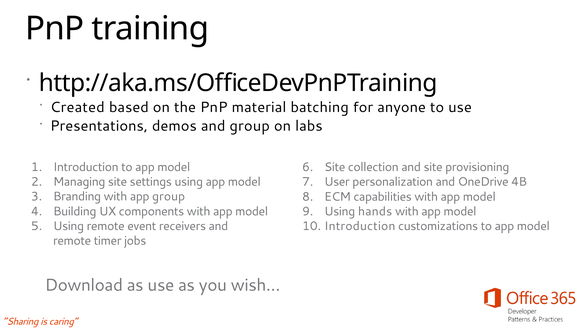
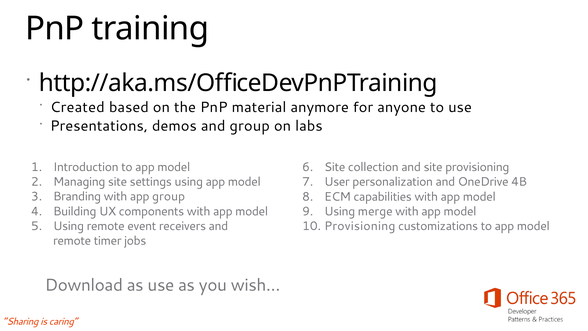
batching: batching -> anymore
hands: hands -> merge
Introduction at (360, 226): Introduction -> Provisioning
